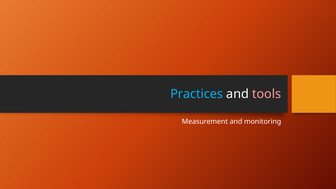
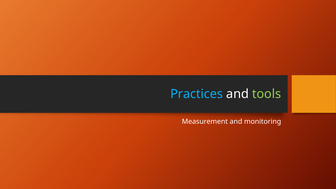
tools colour: pink -> light green
